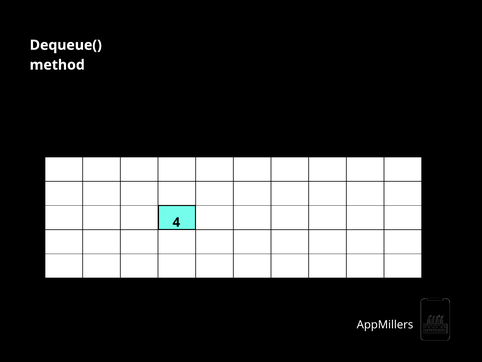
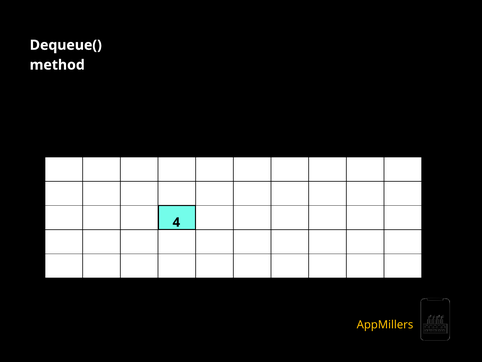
AppMillers colour: white -> yellow
